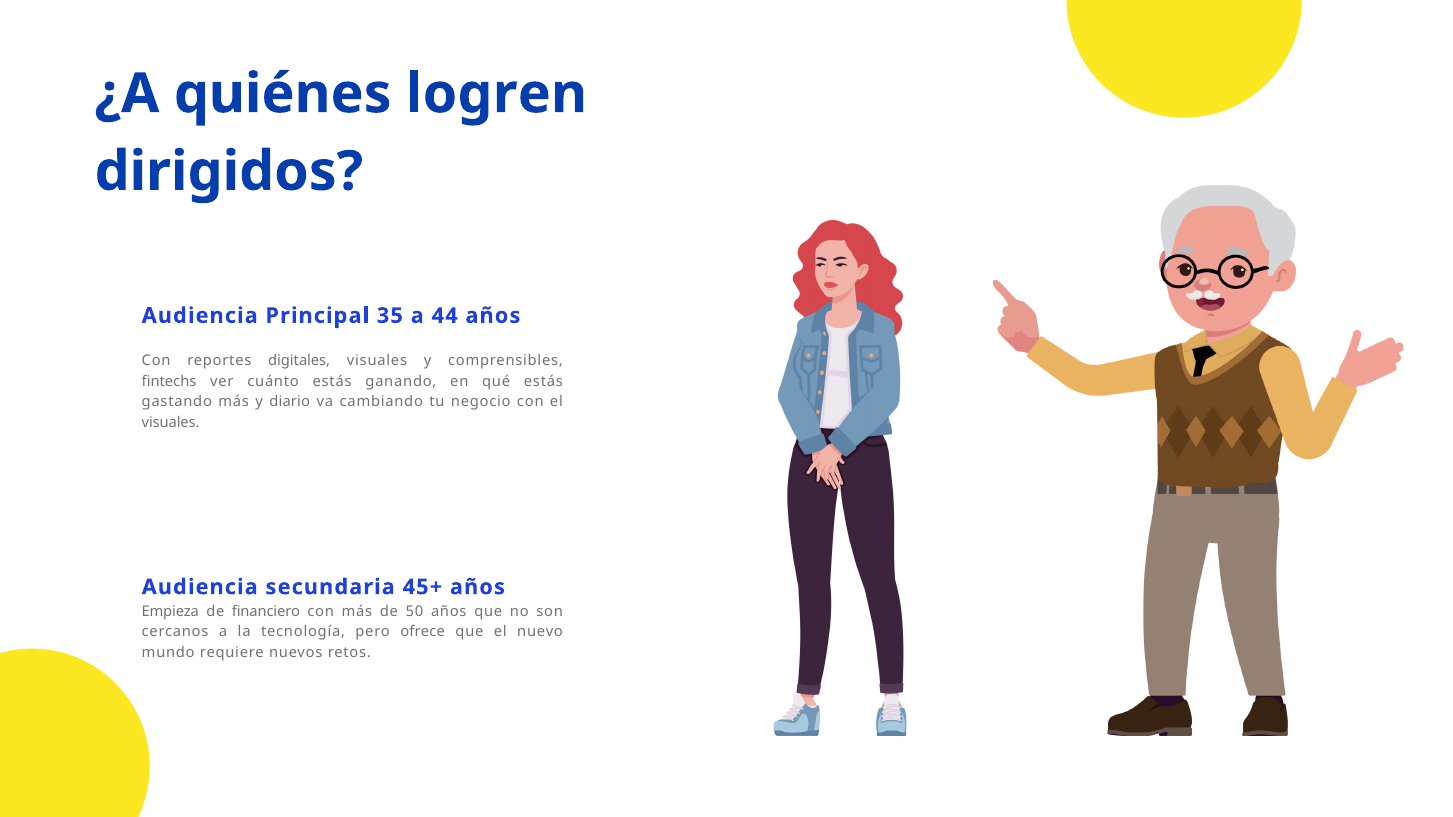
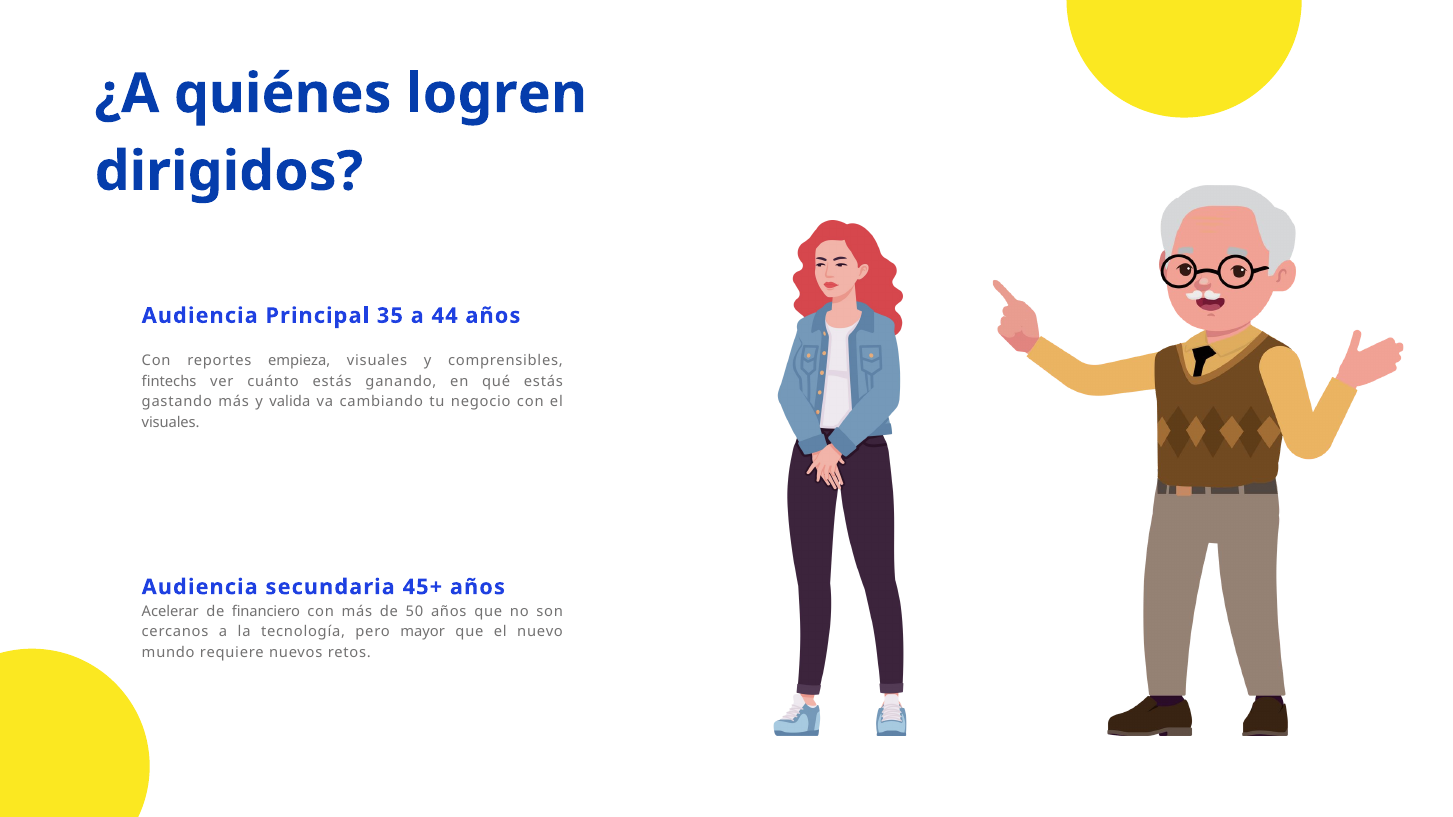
digitales: digitales -> empieza
diario: diario -> valida
Empieza: Empieza -> Acelerar
ofrece: ofrece -> mayor
